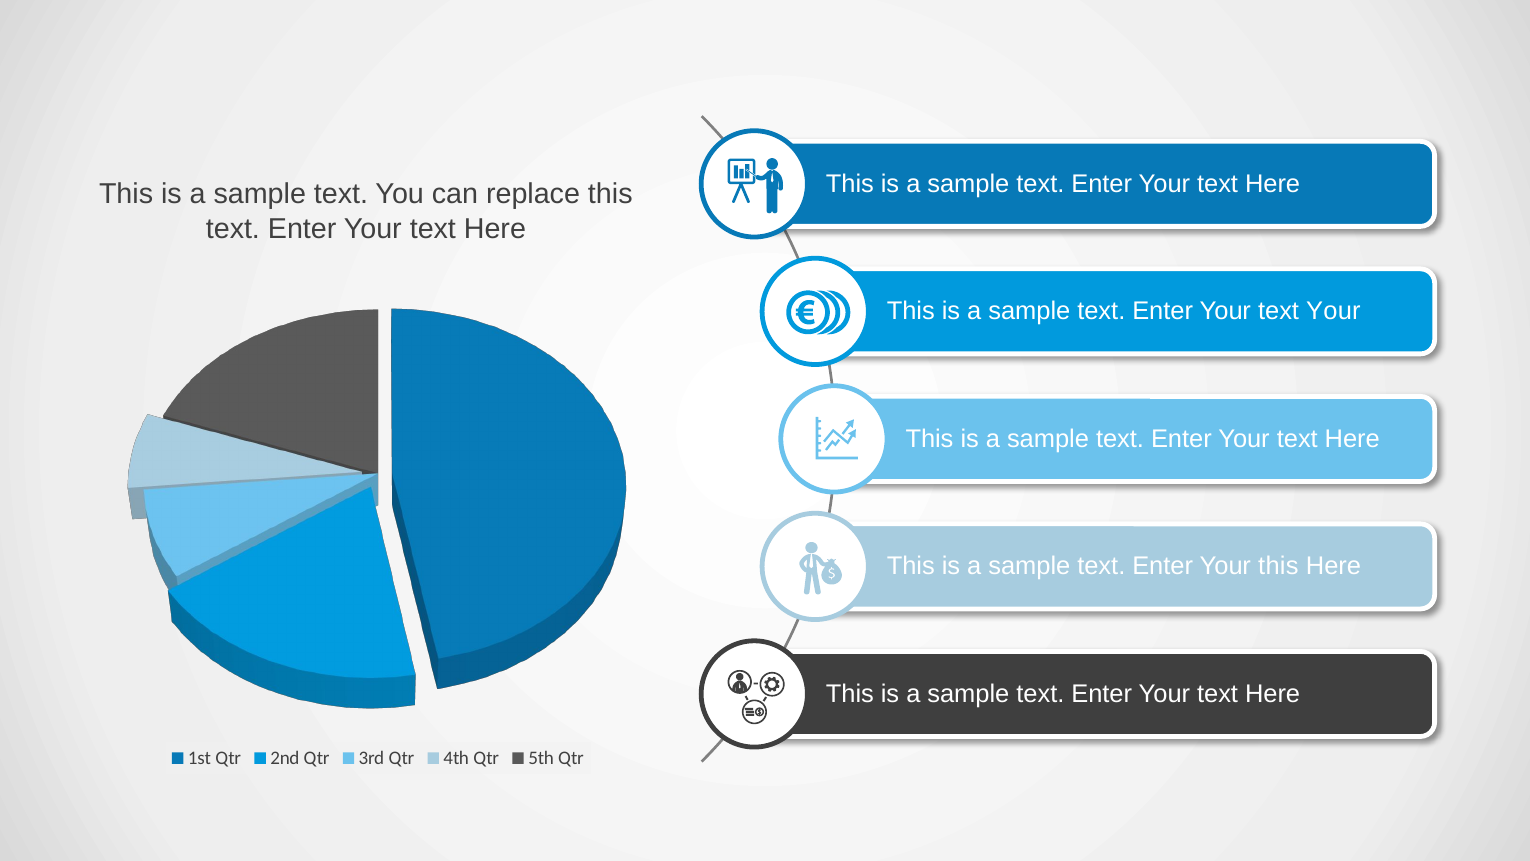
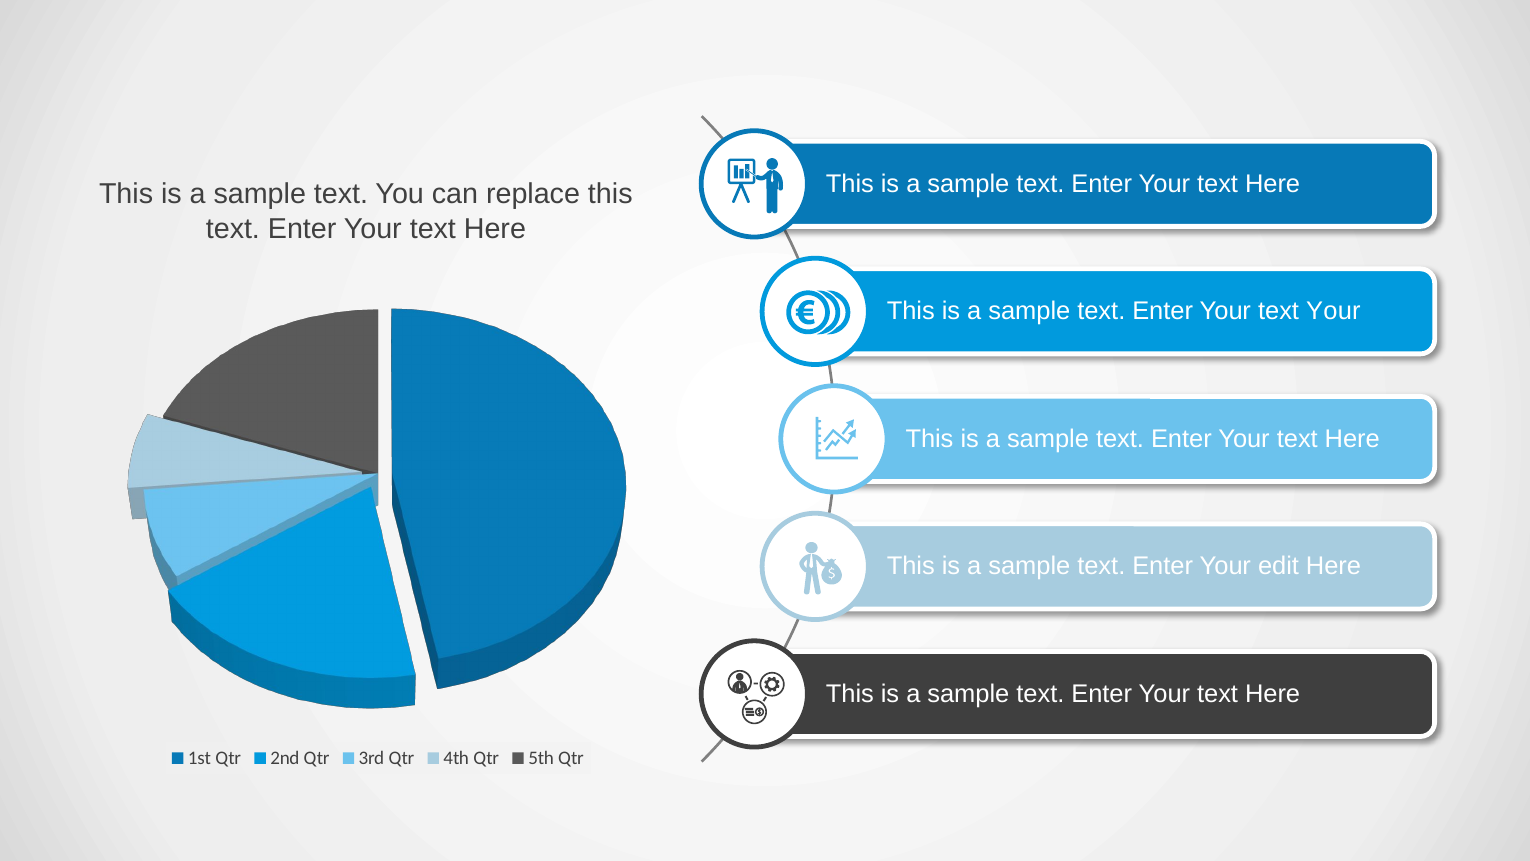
Enter Your this: this -> edit
